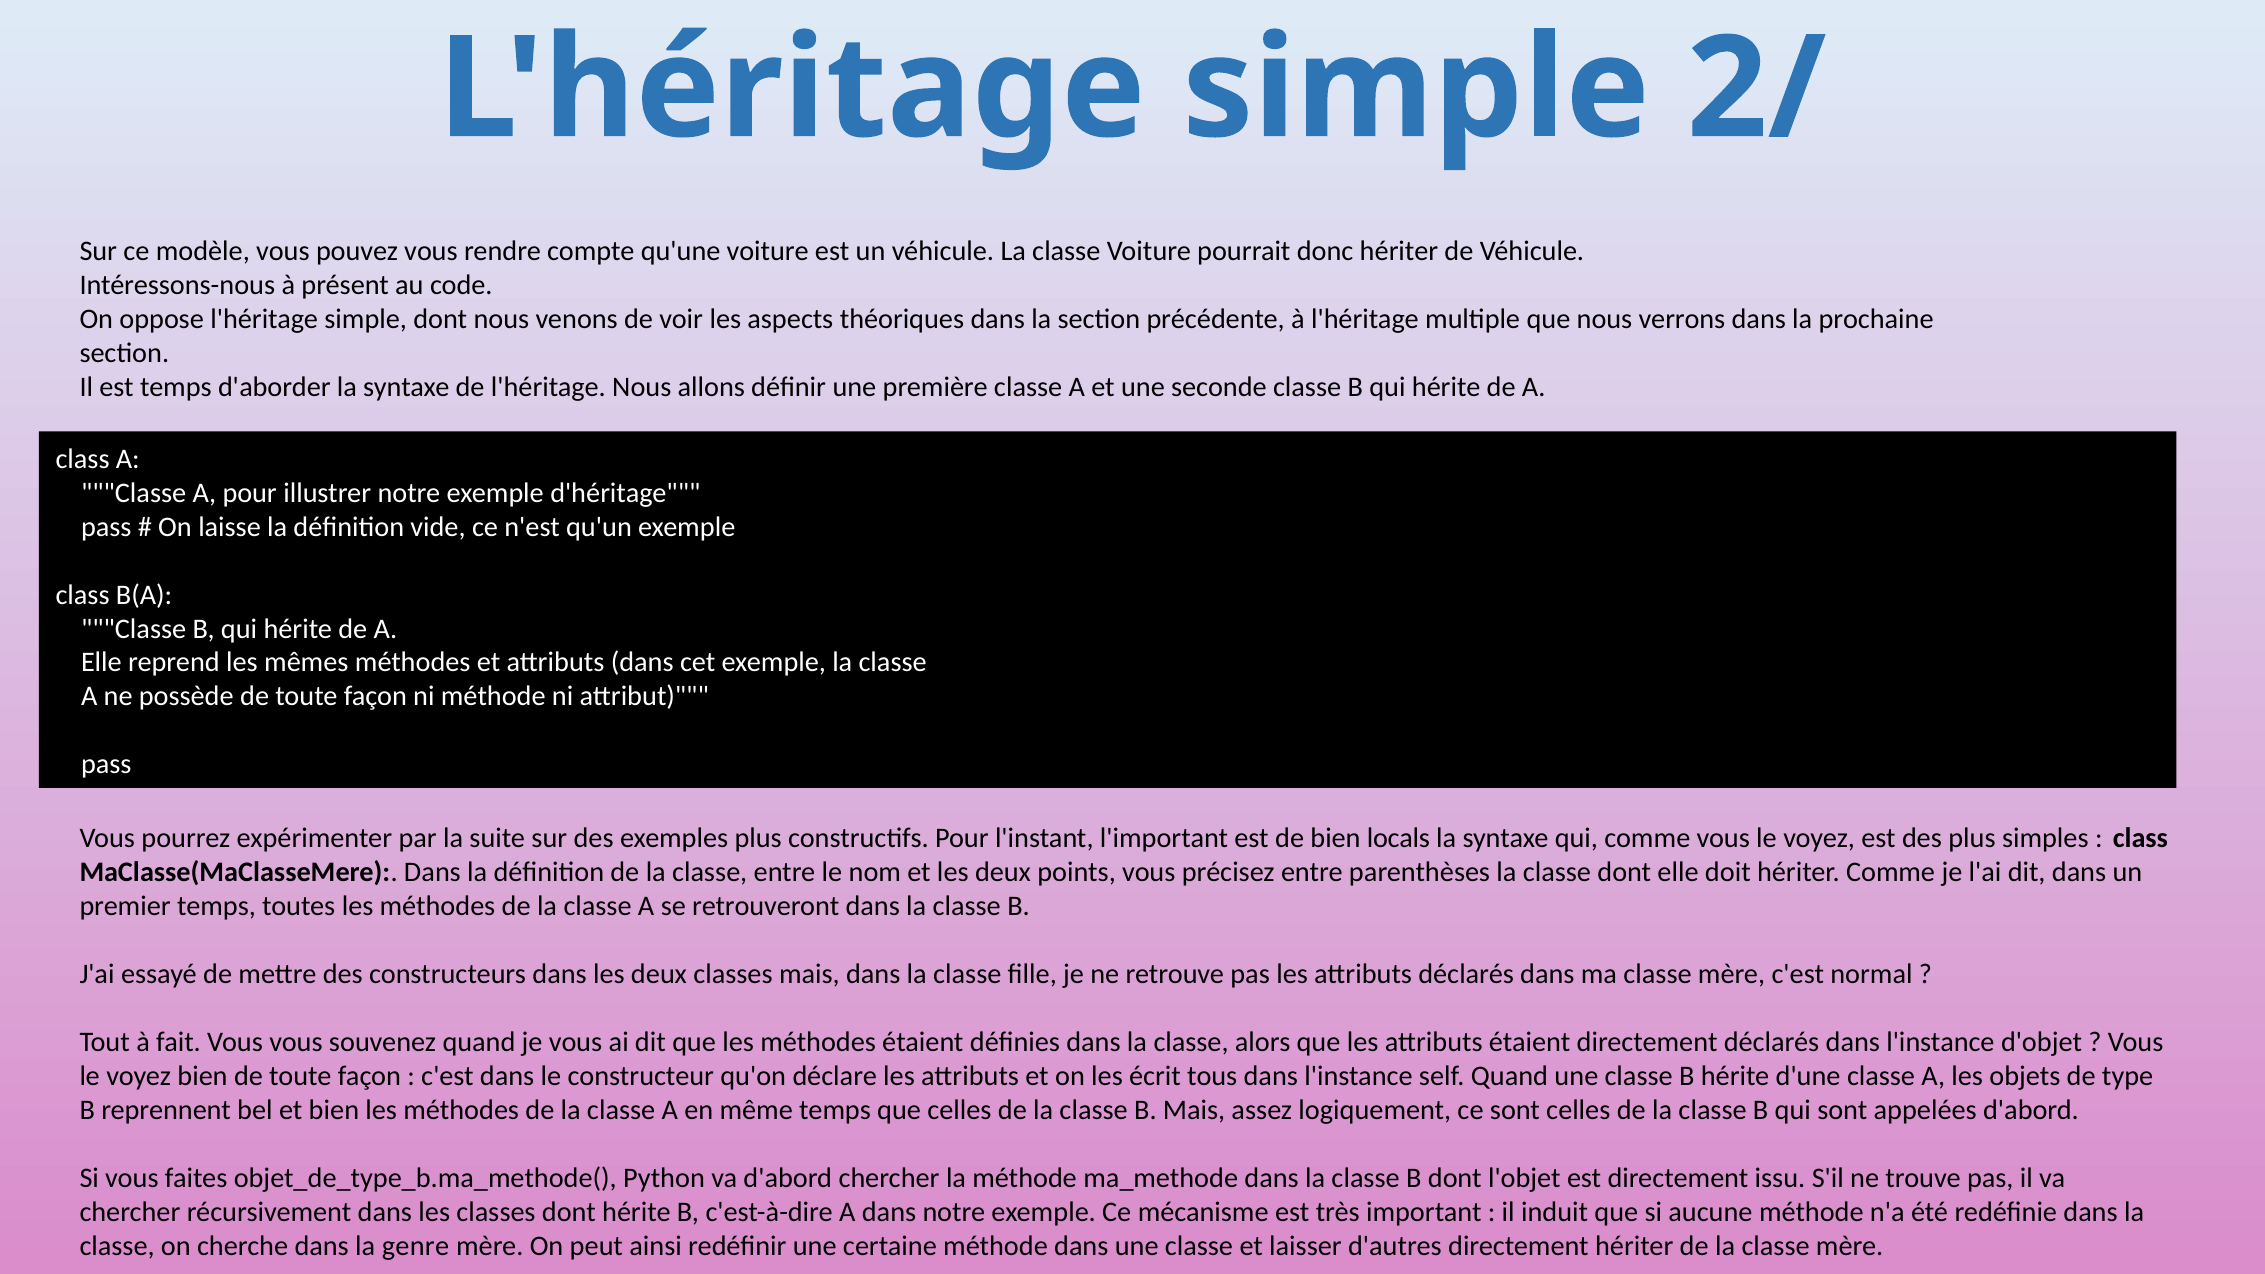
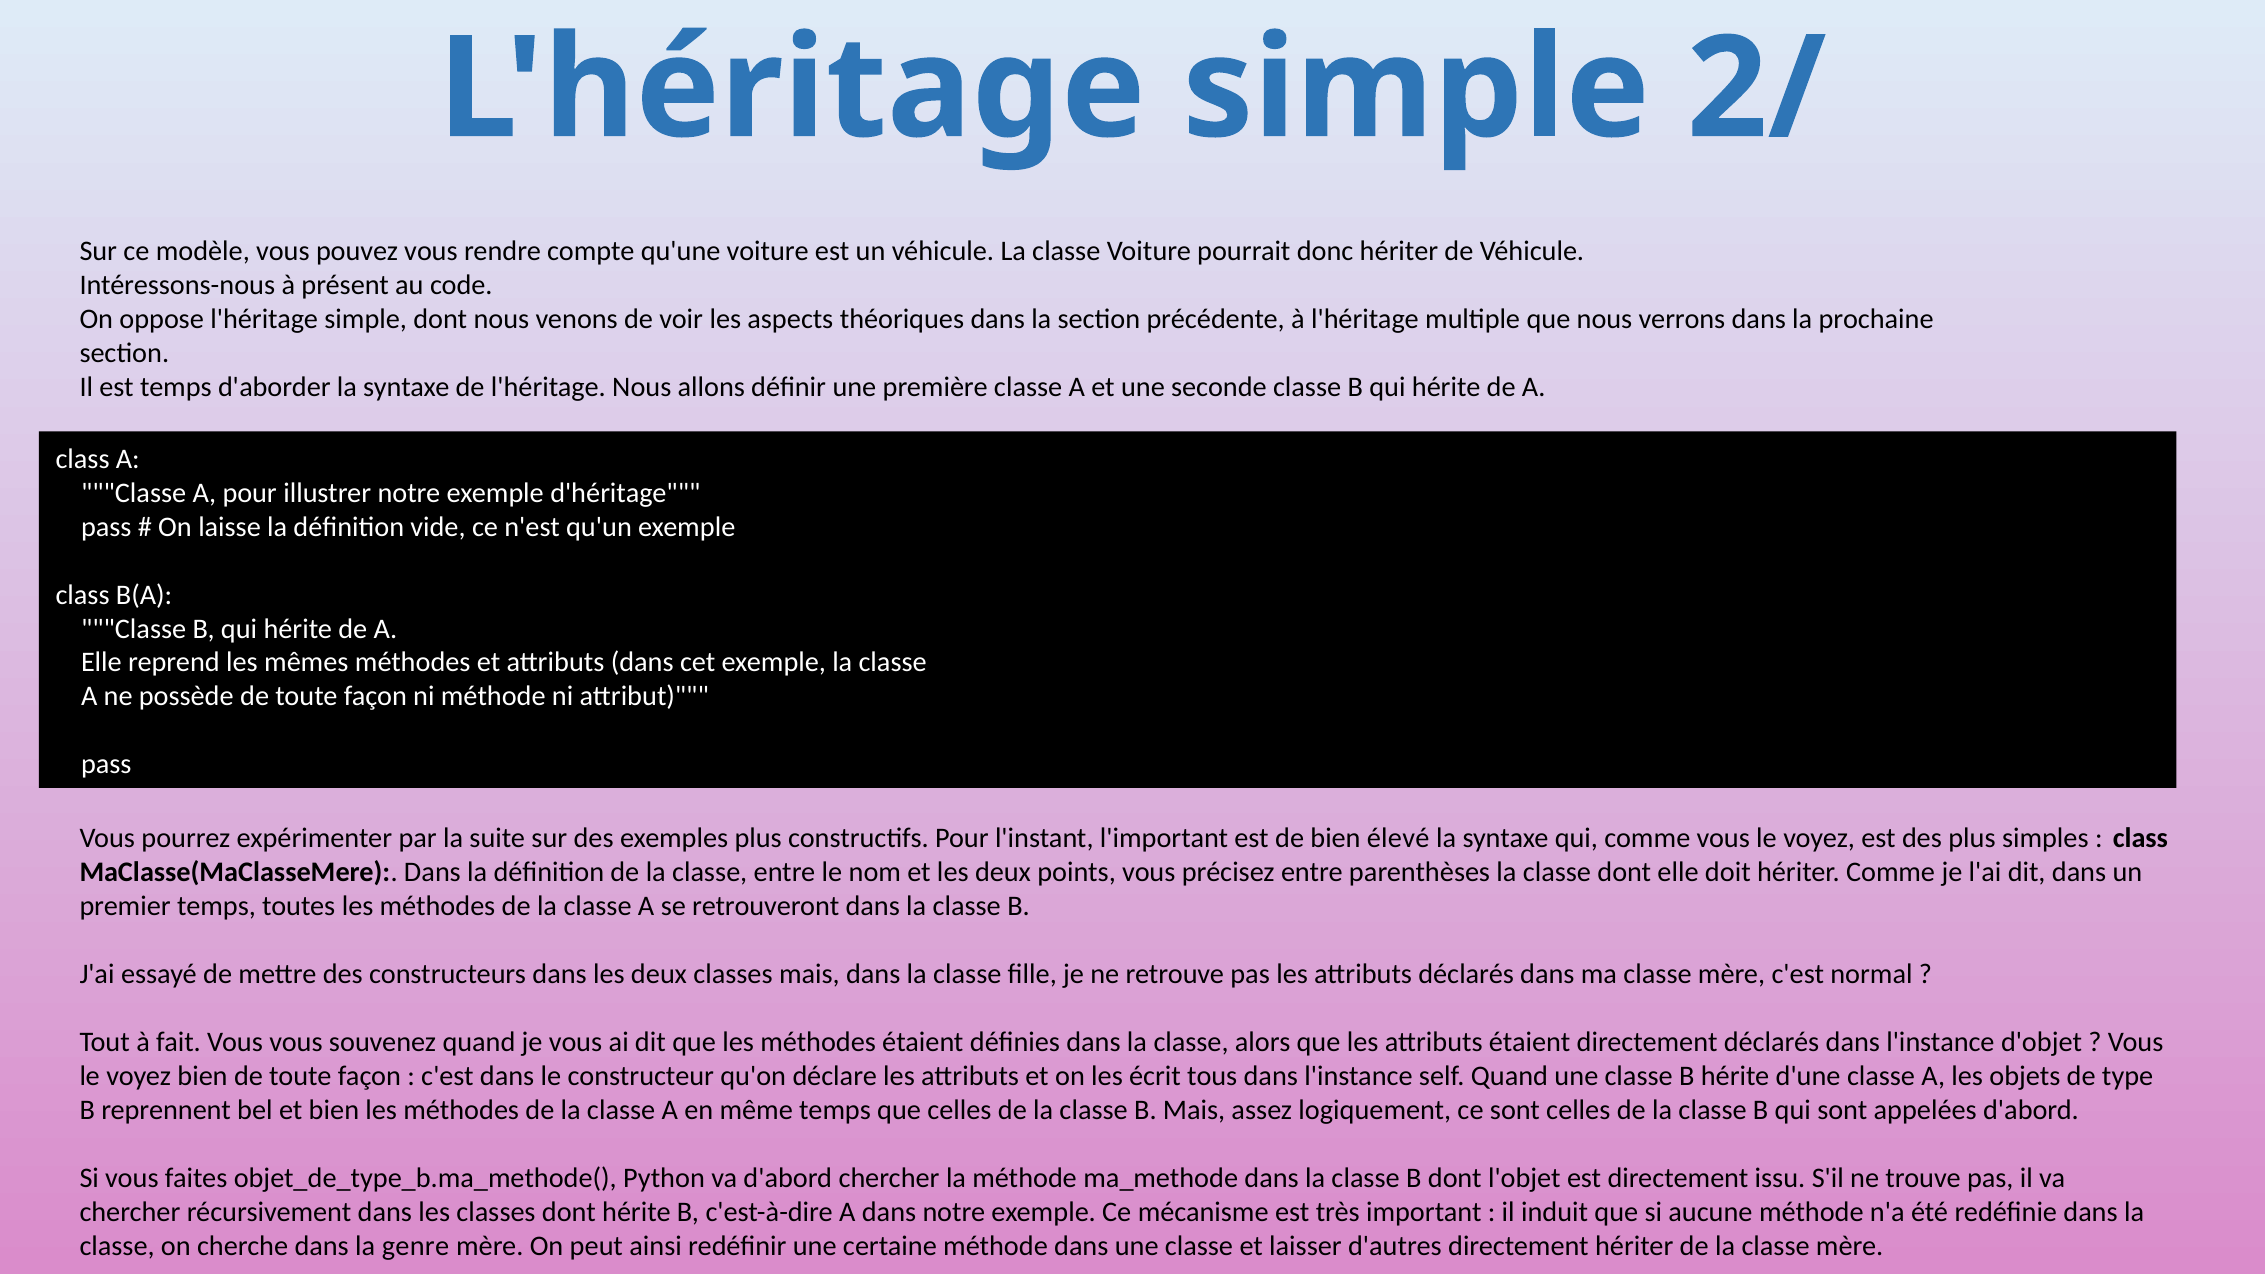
locals: locals -> élevé
